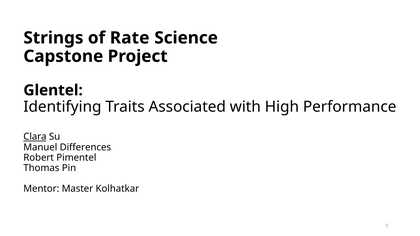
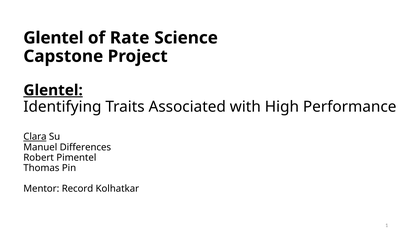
Strings at (53, 38): Strings -> Glentel
Glentel at (53, 90) underline: none -> present
Master: Master -> Record
